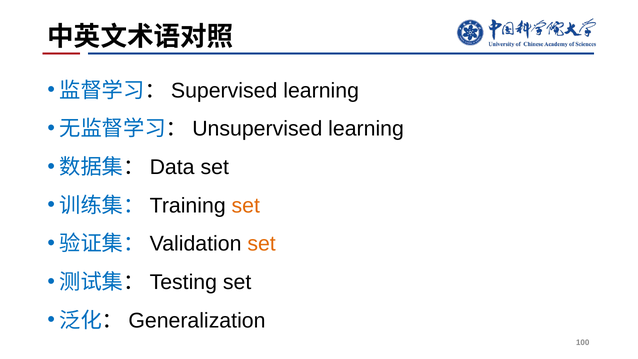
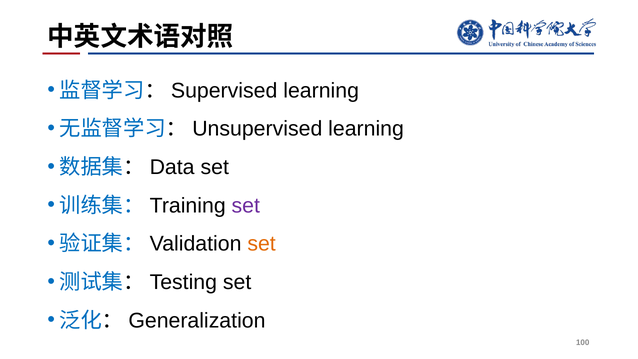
set at (246, 205) colour: orange -> purple
